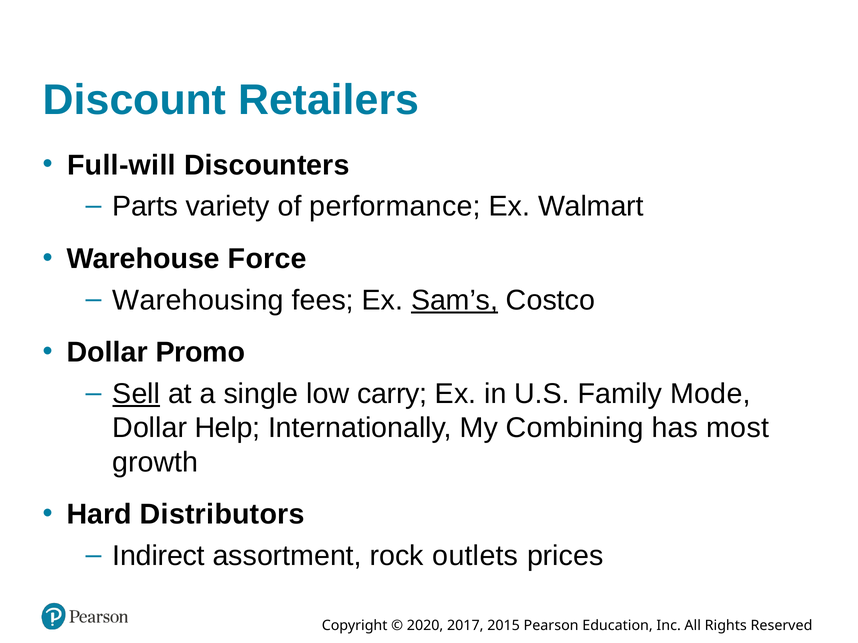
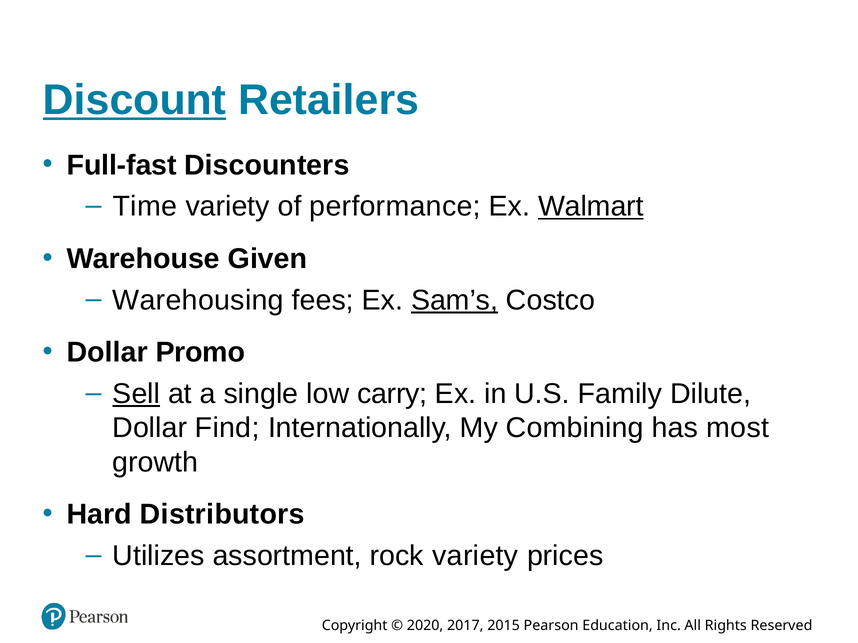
Discount underline: none -> present
Full-will: Full-will -> Full-fast
Parts: Parts -> Time
Walmart underline: none -> present
Force: Force -> Given
Mode: Mode -> Dilute
Help: Help -> Find
Indirect: Indirect -> Utilizes
rock outlets: outlets -> variety
